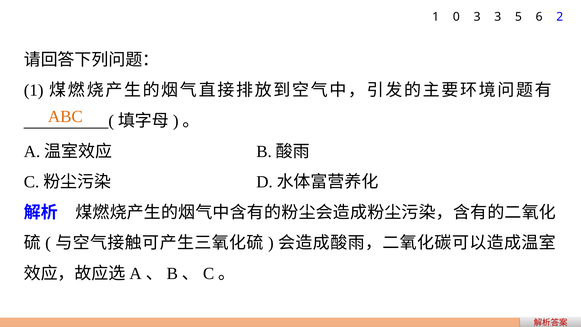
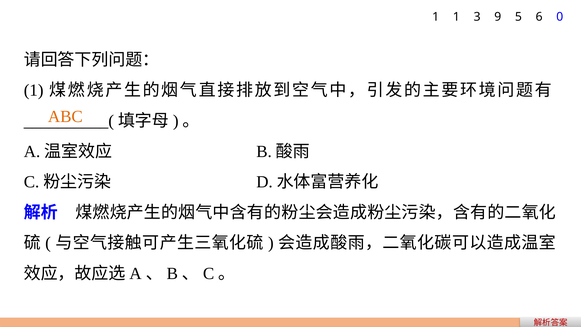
1 0: 0 -> 1
3 3: 3 -> 9
2: 2 -> 0
